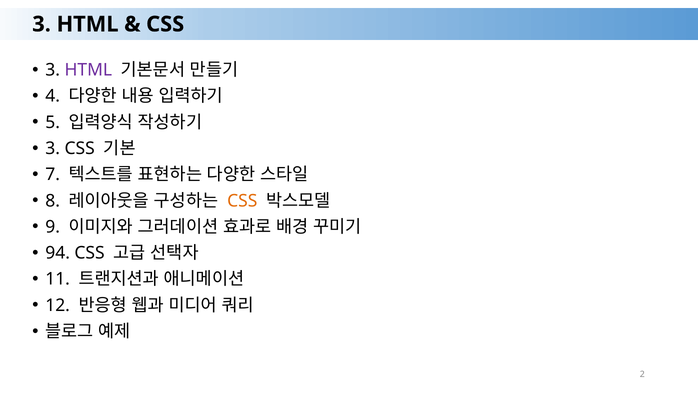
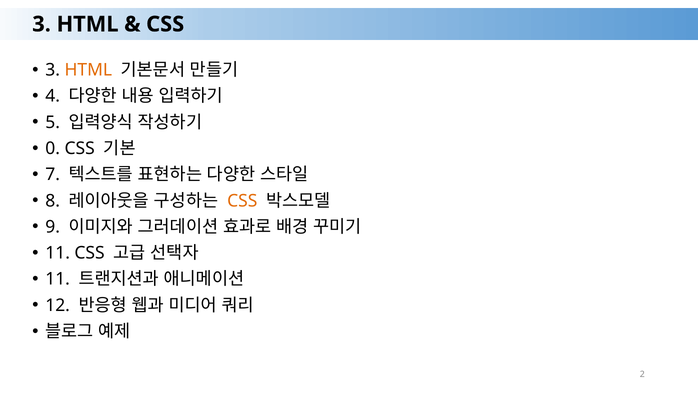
HTML at (88, 70) colour: purple -> orange
3 at (53, 148): 3 -> 0
94 at (58, 253): 94 -> 11
